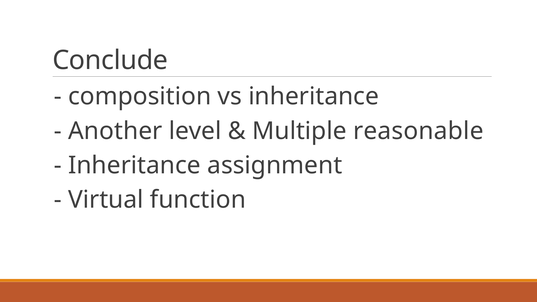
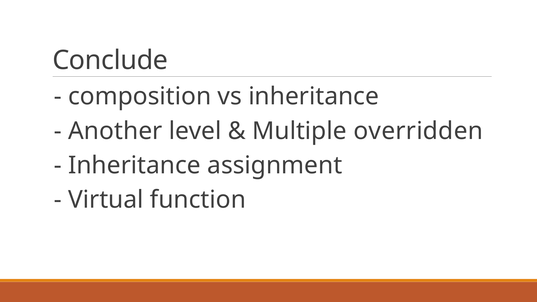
reasonable: reasonable -> overridden
